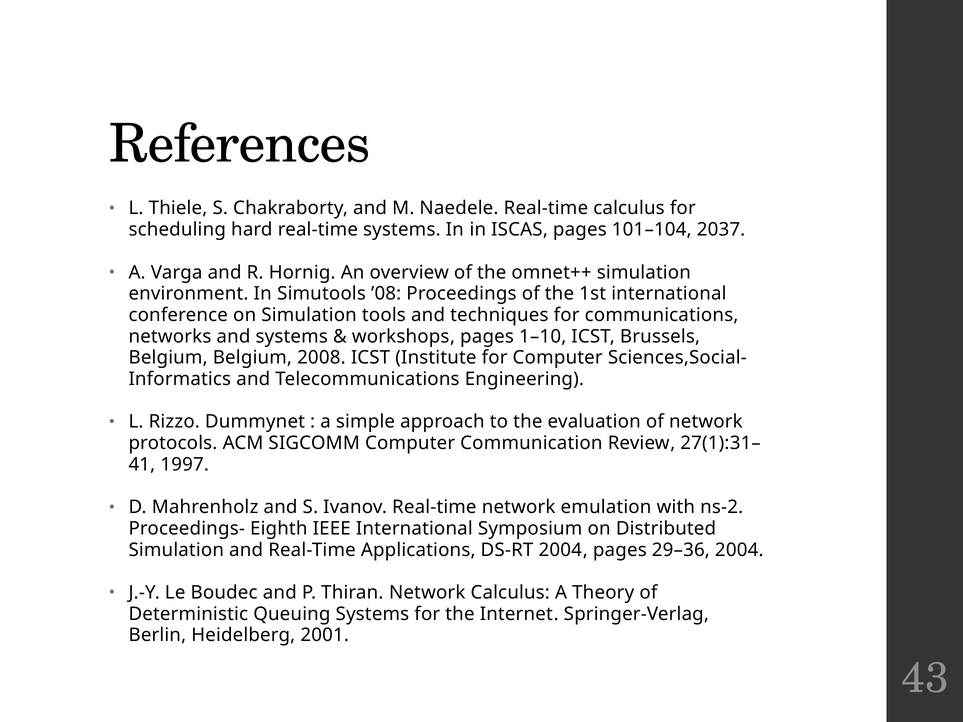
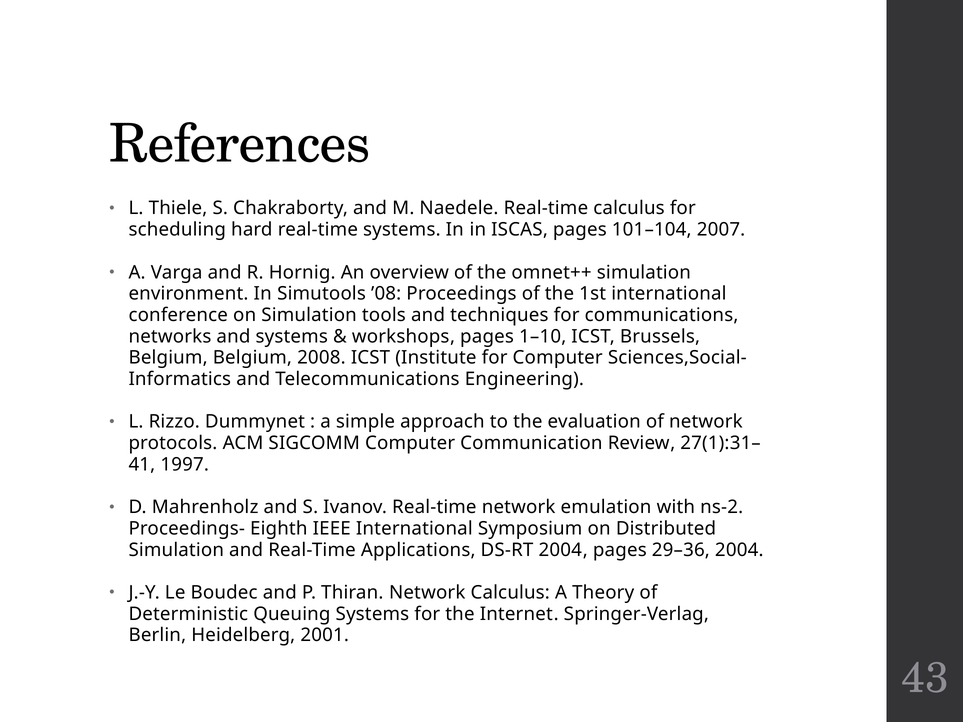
2037: 2037 -> 2007
